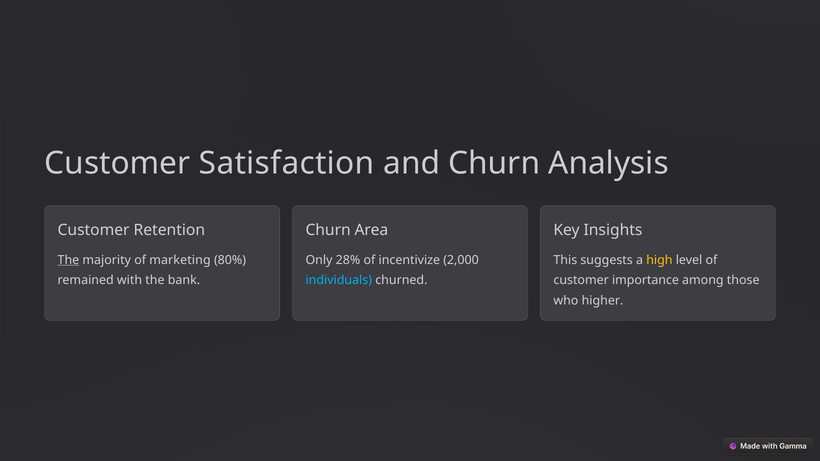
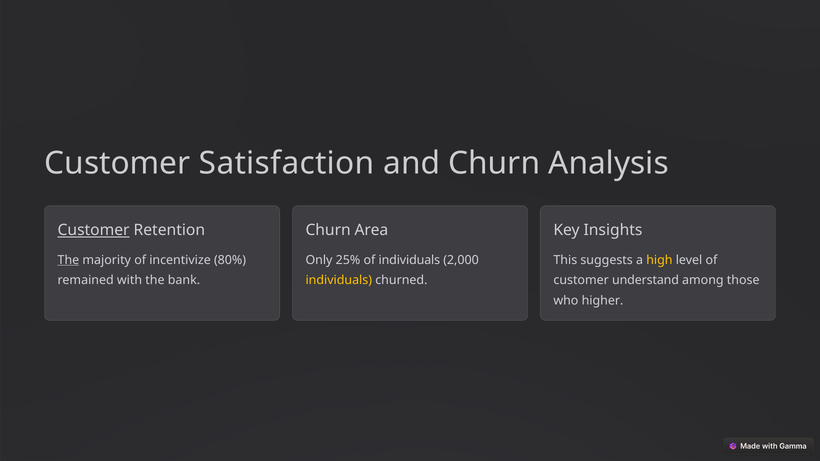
Customer at (94, 230) underline: none -> present
marketing: marketing -> incentivize
28%: 28% -> 25%
of incentivize: incentivize -> individuals
individuals at (339, 280) colour: light blue -> yellow
importance: importance -> understand
